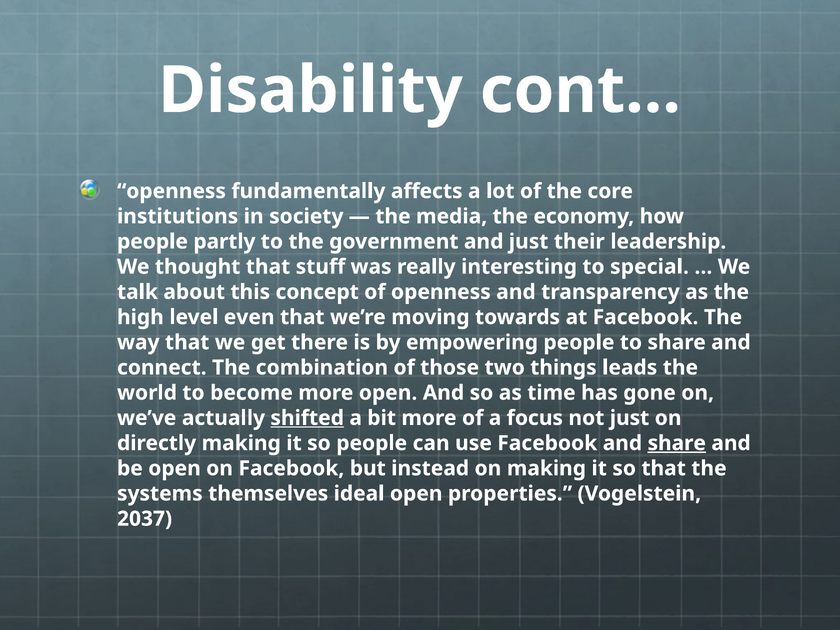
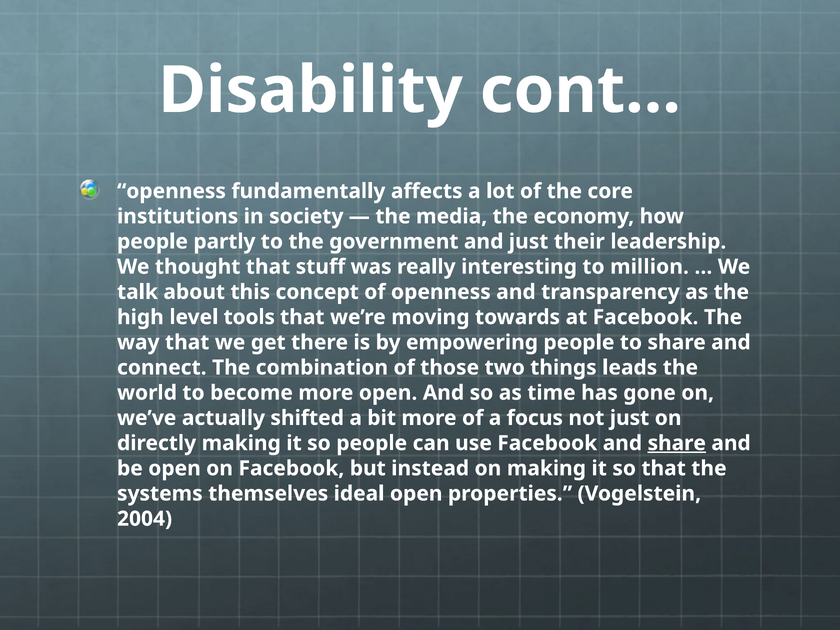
special: special -> million
even: even -> tools
shifted underline: present -> none
2037: 2037 -> 2004
